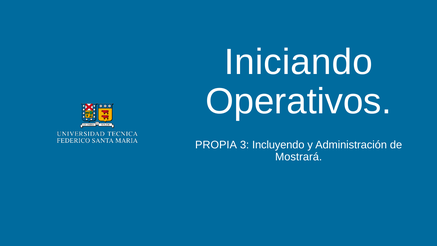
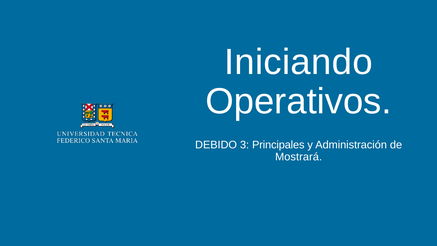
PROPIA: PROPIA -> DEBIDO
Incluyendo: Incluyendo -> Principales
